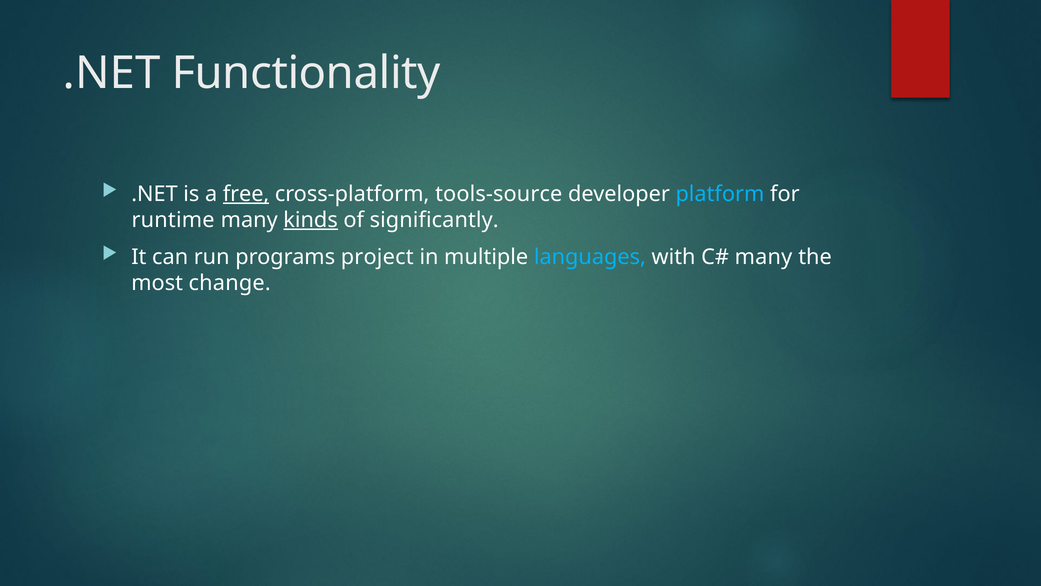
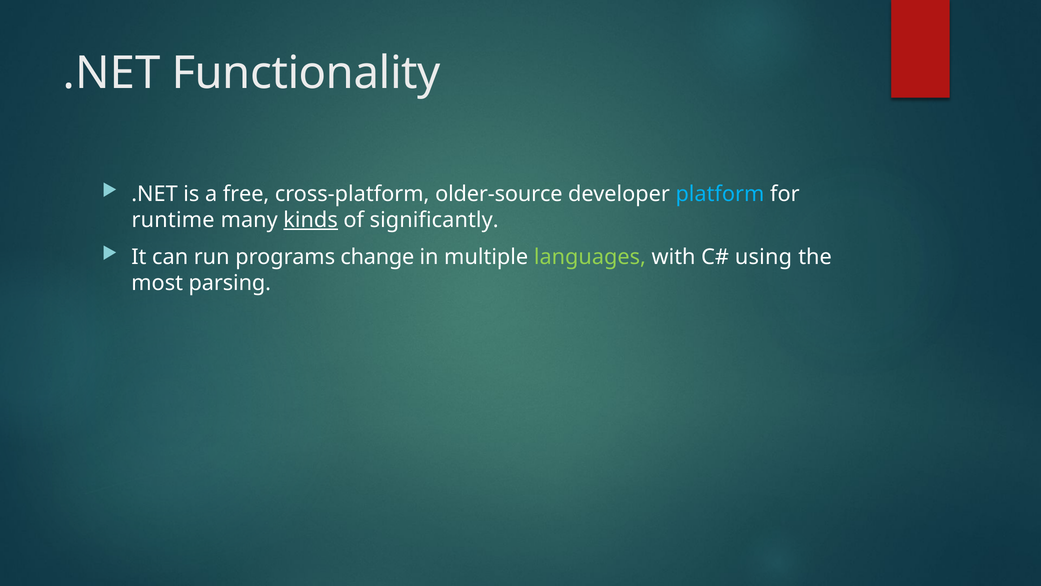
free underline: present -> none
tools-source: tools-source -> older-source
project: project -> change
languages colour: light blue -> light green
many at (764, 257): many -> using
change: change -> parsing
